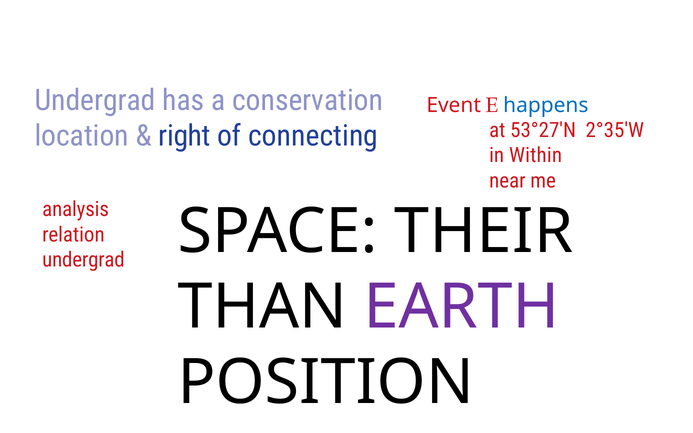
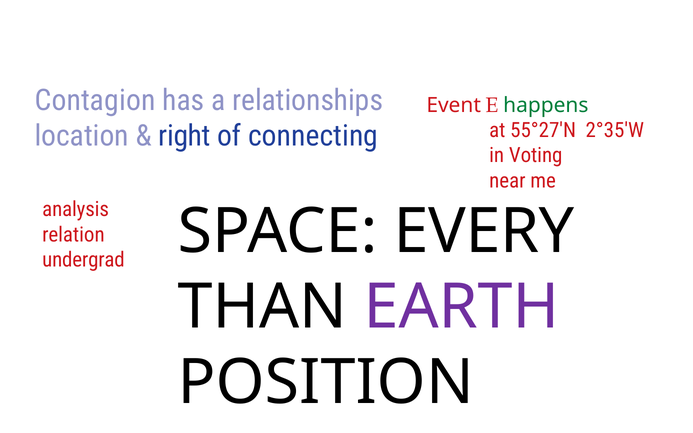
Undergrad at (95, 100): Undergrad -> Contagion
conservation: conservation -> relationships
happens colour: blue -> green
53°27'N: 53°27'N -> 55°27'N
Within: Within -> Voting
THEIR: THEIR -> EVERY
